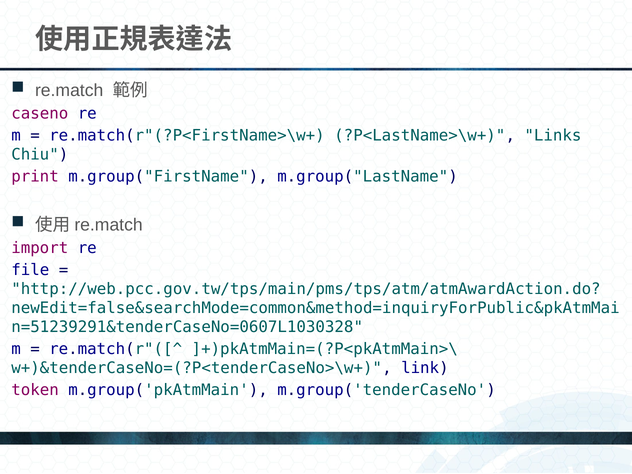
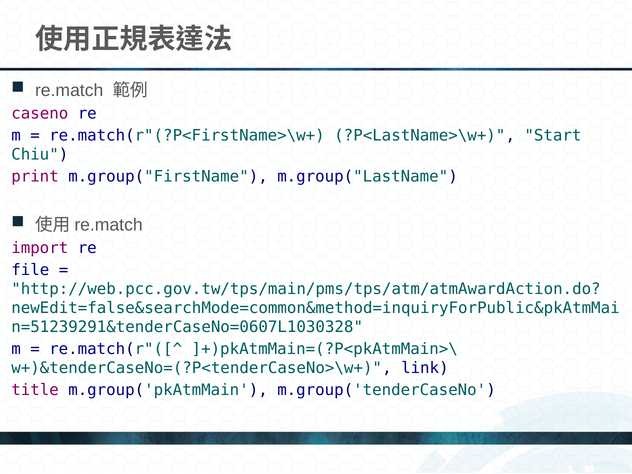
Links: Links -> Start
token: token -> title
